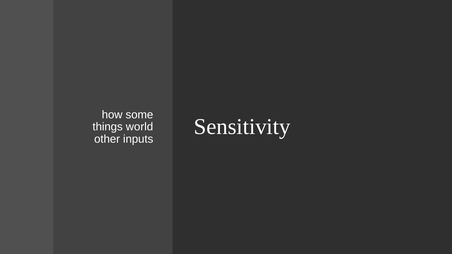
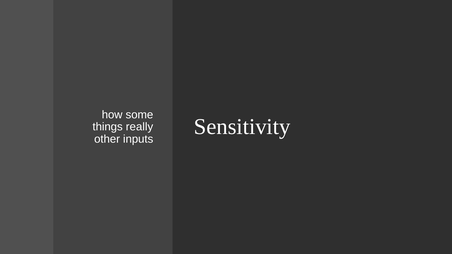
world: world -> really
